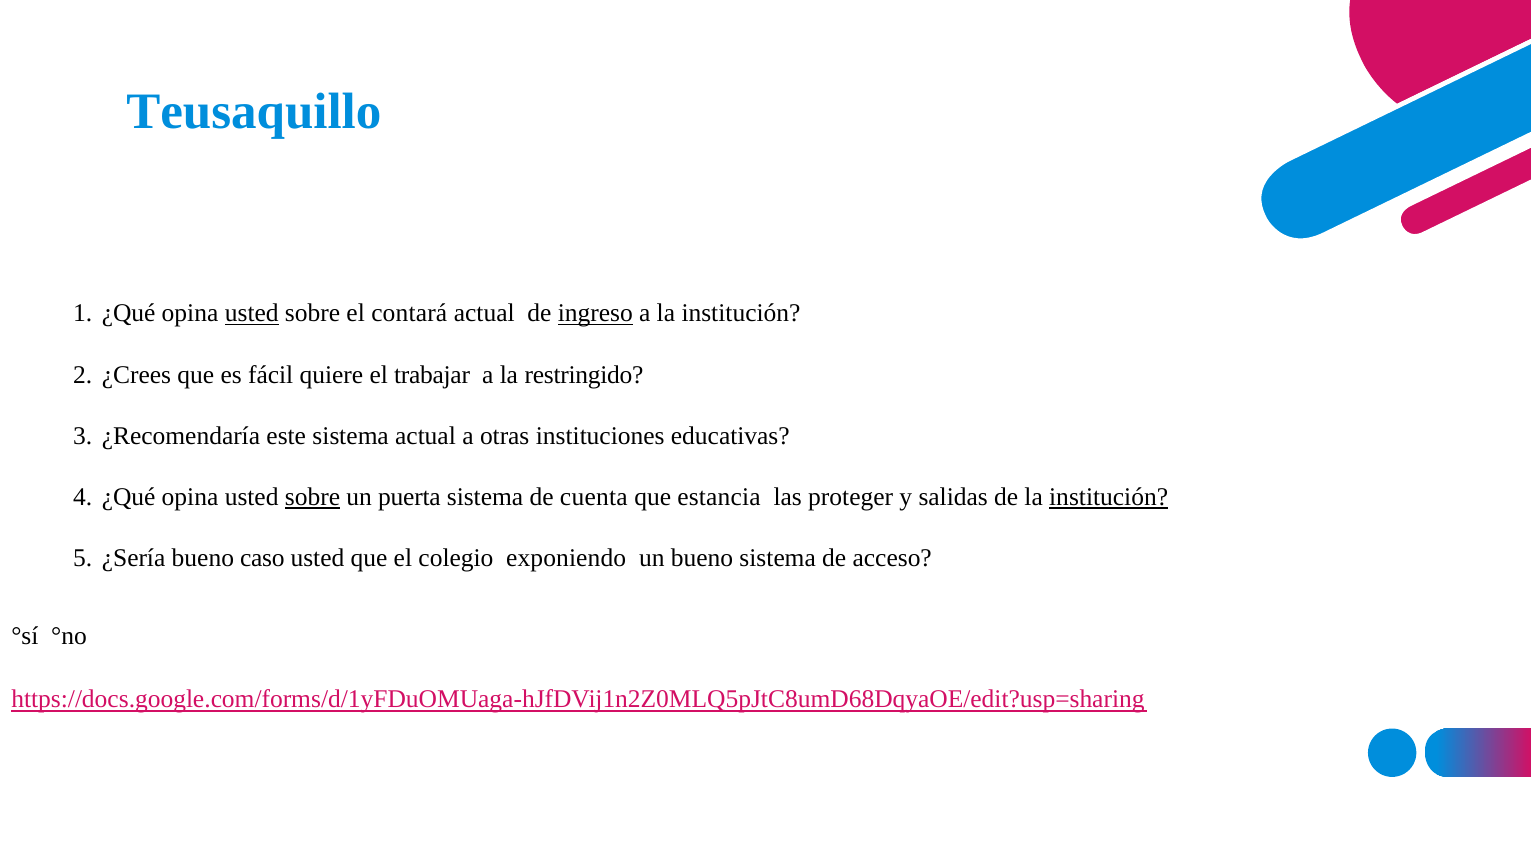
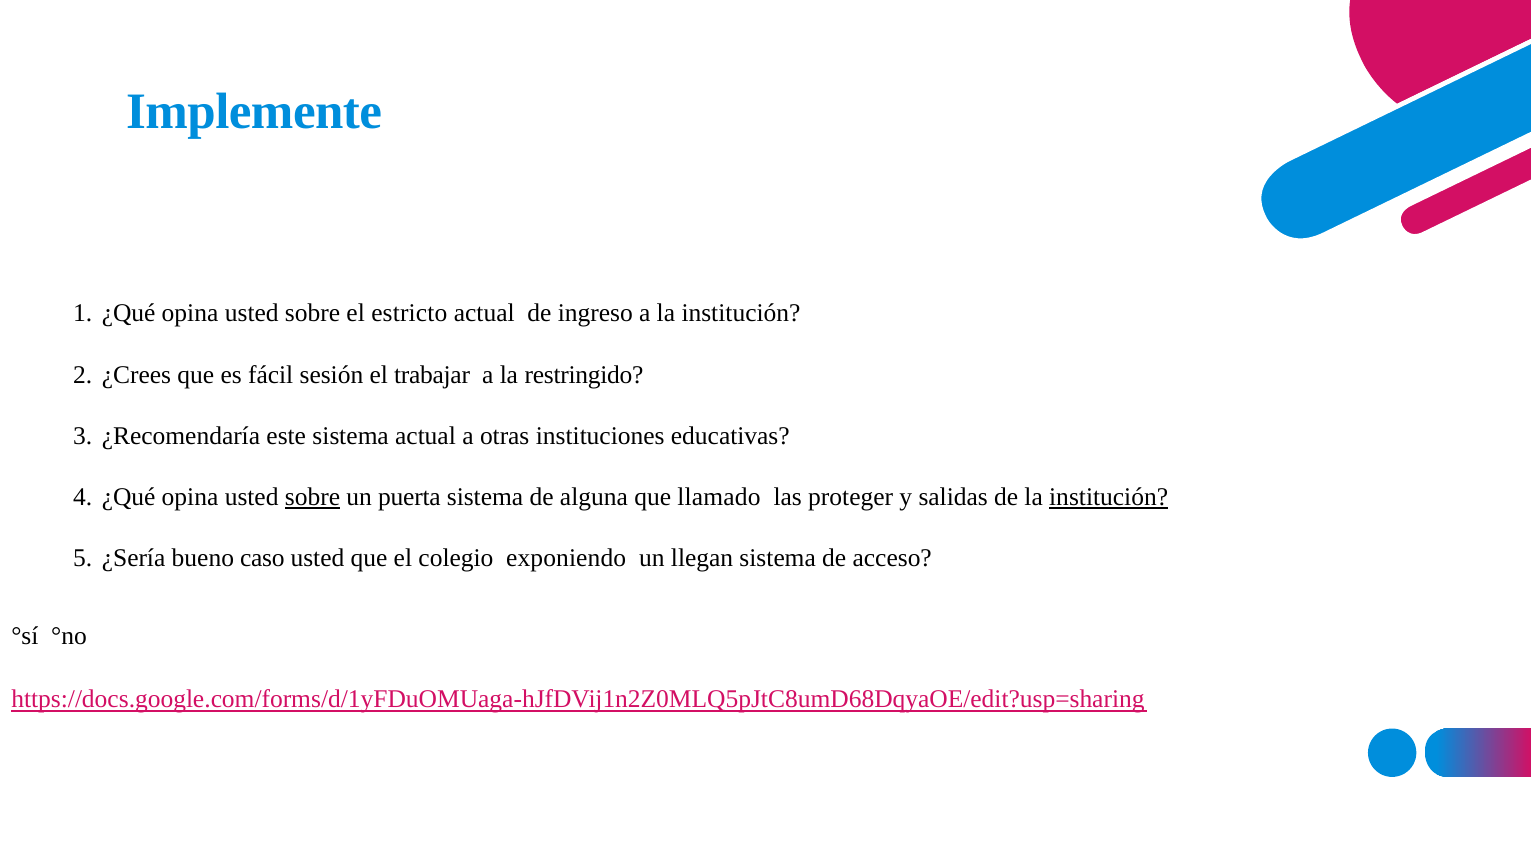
Teusaquillo: Teusaquillo -> Implemente
usted at (252, 314) underline: present -> none
contará: contará -> estricto
ingreso underline: present -> none
quiere: quiere -> sesión
cuenta: cuenta -> alguna
estancia: estancia -> llamado
un bueno: bueno -> llegan
